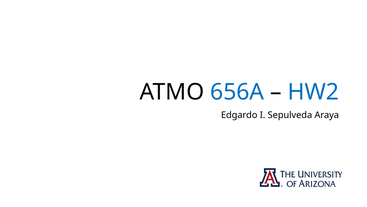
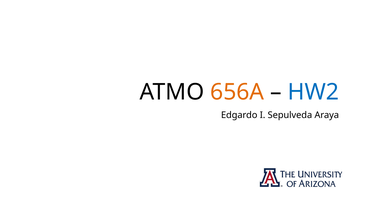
656A colour: blue -> orange
